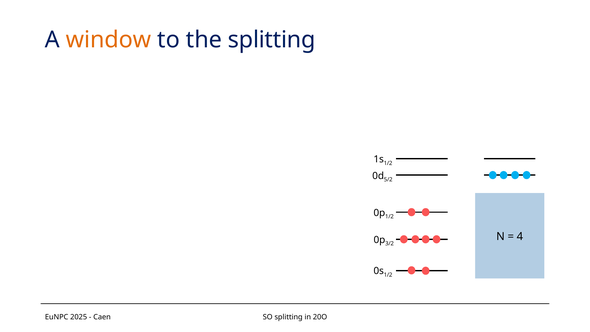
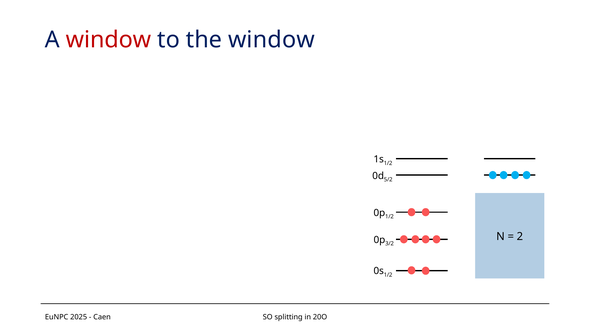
window at (109, 40) colour: orange -> red
the splitting: splitting -> window
4: 4 -> 2
